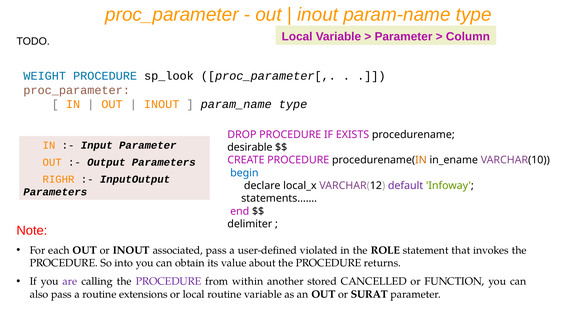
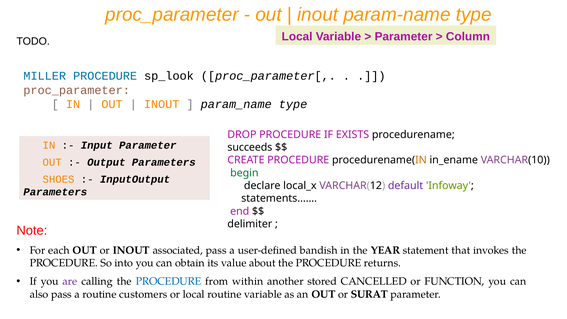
WEIGHT: WEIGHT -> MILLER
desirable: desirable -> succeeds
begin colour: blue -> green
RIGHR: RIGHR -> SHOES
violated: violated -> bandish
ROLE: ROLE -> YEAR
PROCEDURE at (169, 281) colour: purple -> blue
extensions: extensions -> customers
